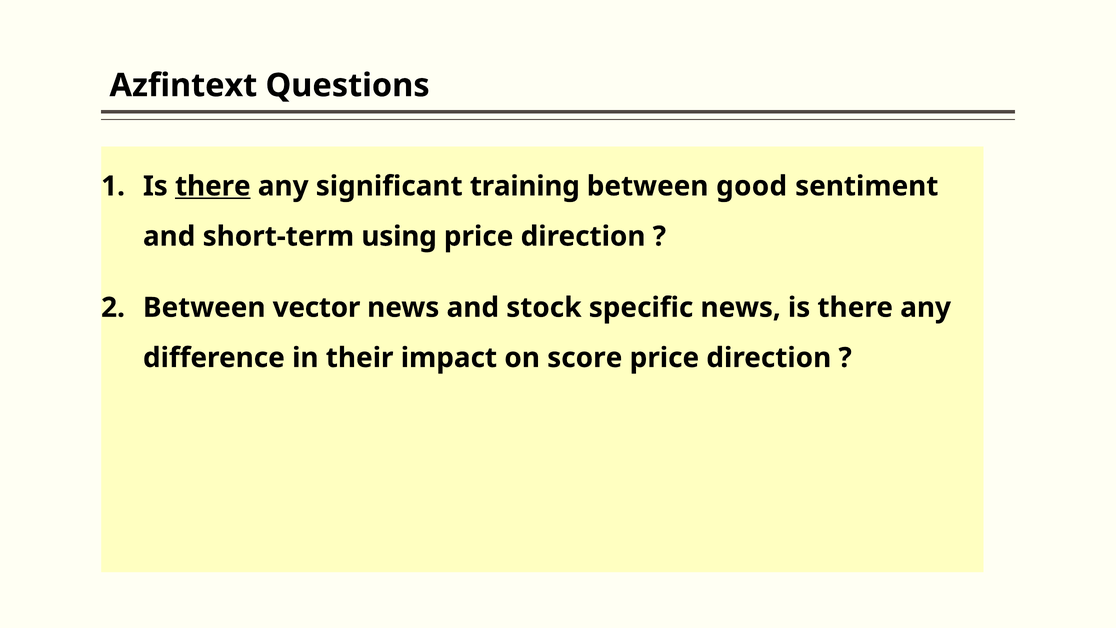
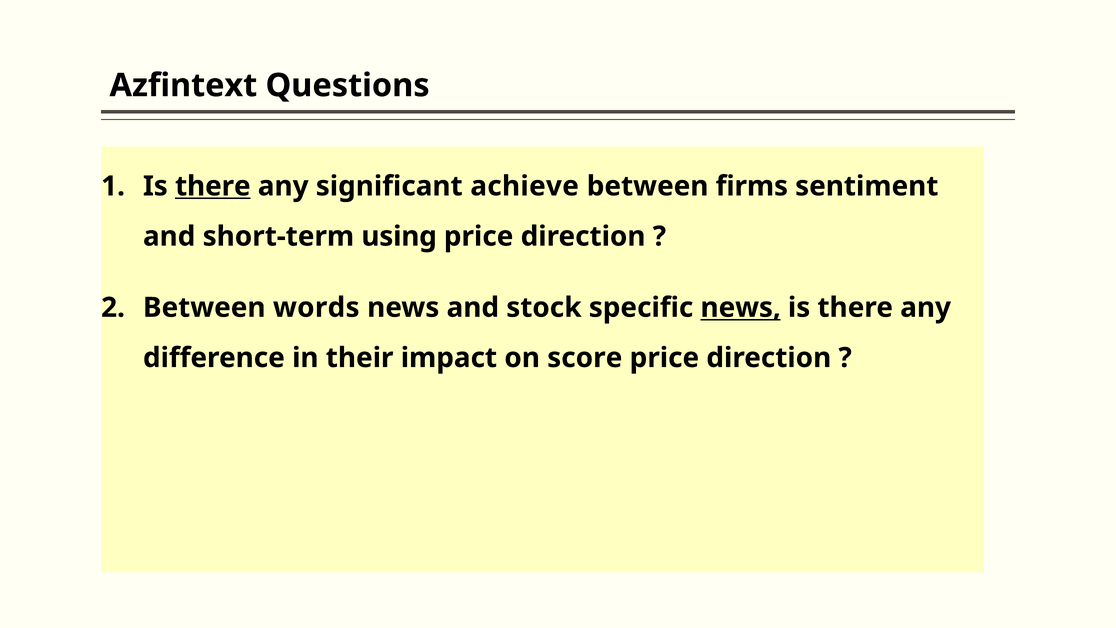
training: training -> achieve
good: good -> firms
vector: vector -> words
news at (741, 307) underline: none -> present
